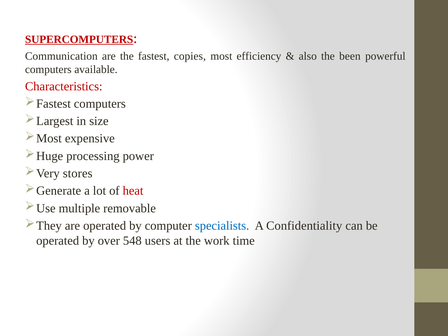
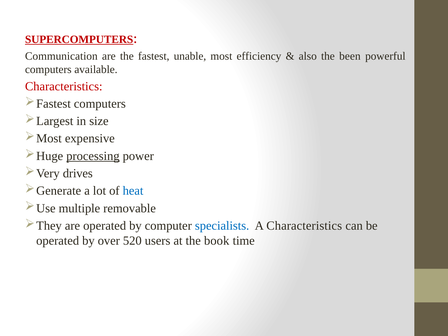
copies: copies -> unable
processing underline: none -> present
stores: stores -> drives
heat colour: red -> blue
A Confidentiality: Confidentiality -> Characteristics
548: 548 -> 520
work: work -> book
